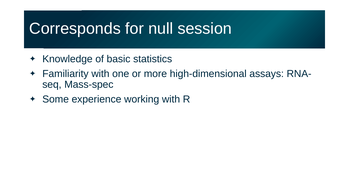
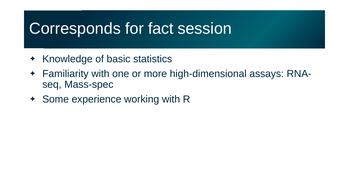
null: null -> fact
